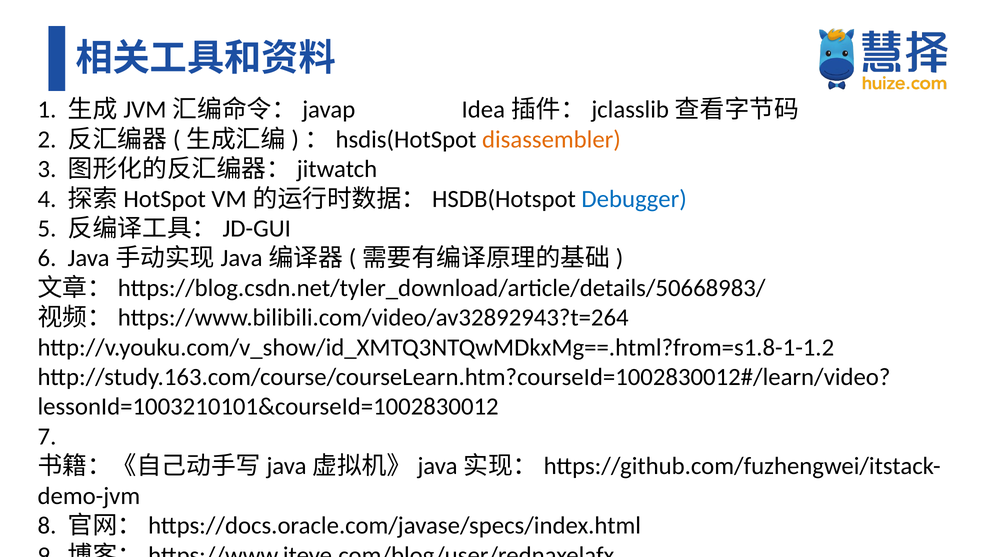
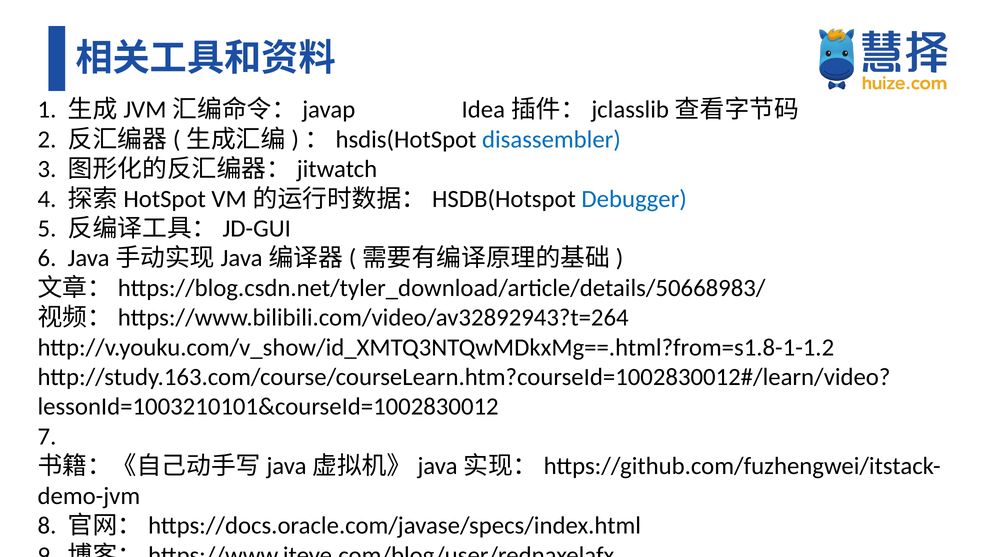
disassembler colour: orange -> blue
